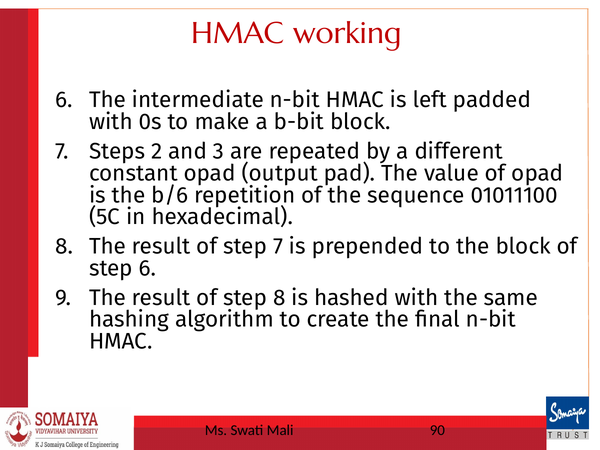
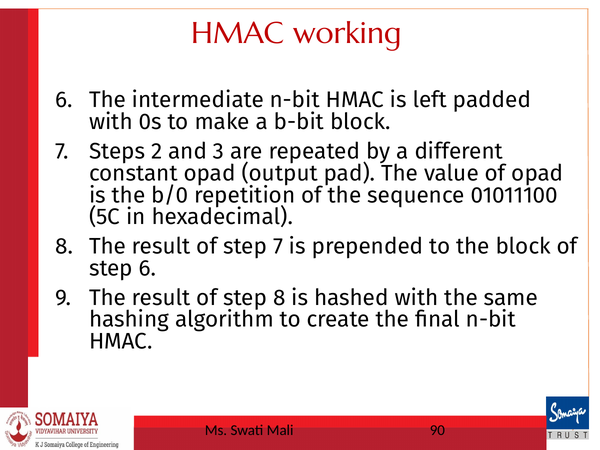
b/6: b/6 -> b/0
